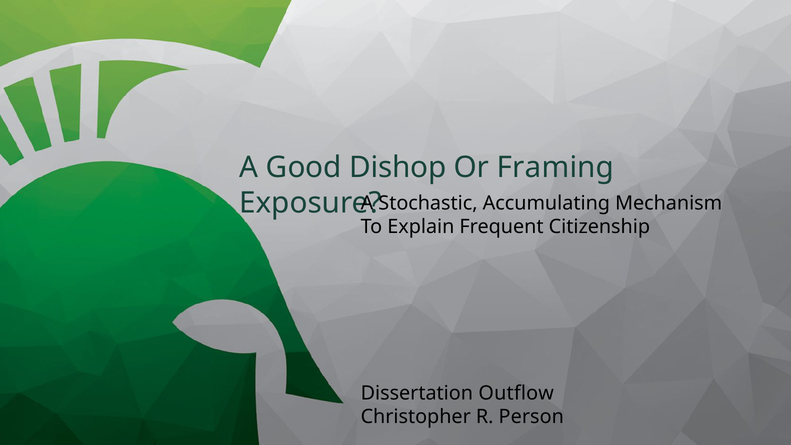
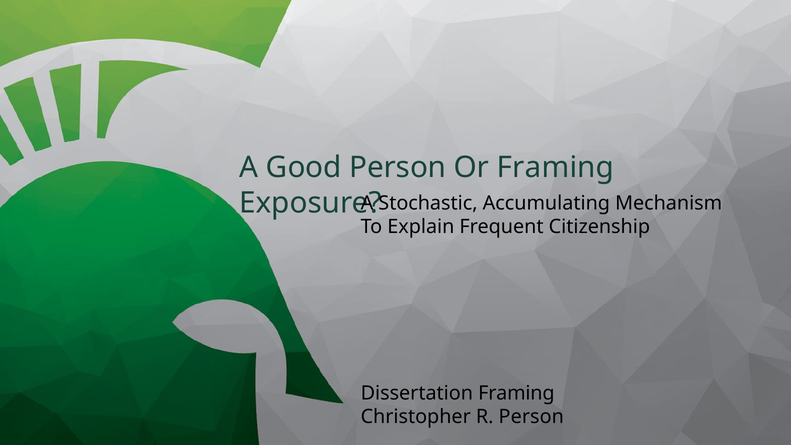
Good Dishop: Dishop -> Person
Dissertation Outflow: Outflow -> Framing
